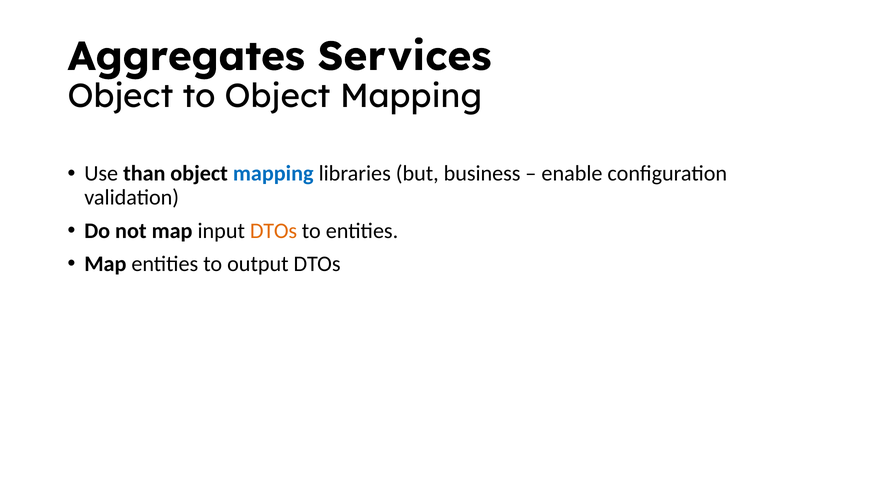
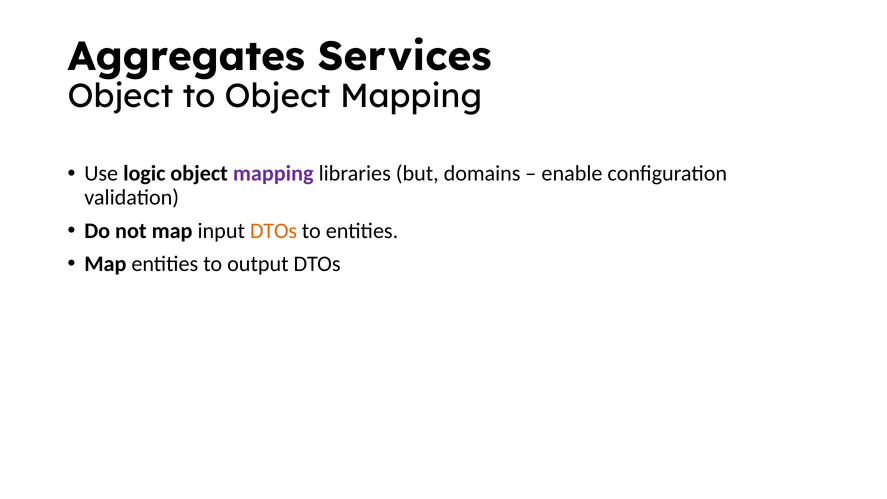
than: than -> logic
mapping at (273, 174) colour: blue -> purple
business: business -> domains
